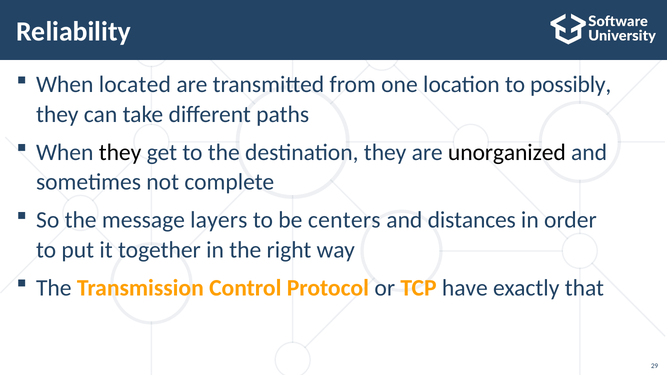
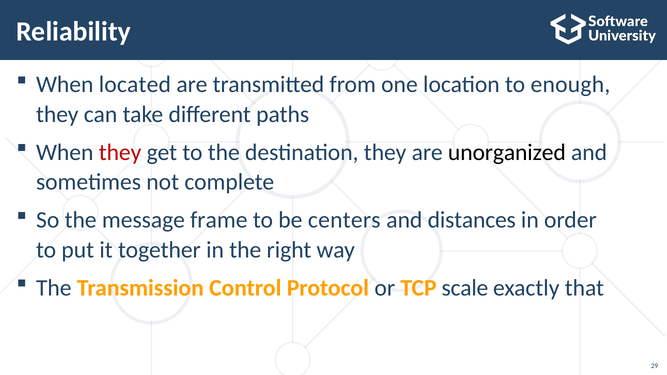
possibly: possibly -> enough
they at (120, 152) colour: black -> red
layers: layers -> frame
have: have -> scale
